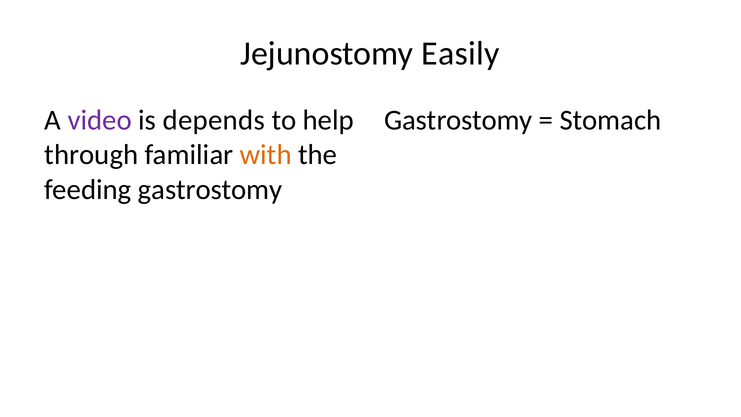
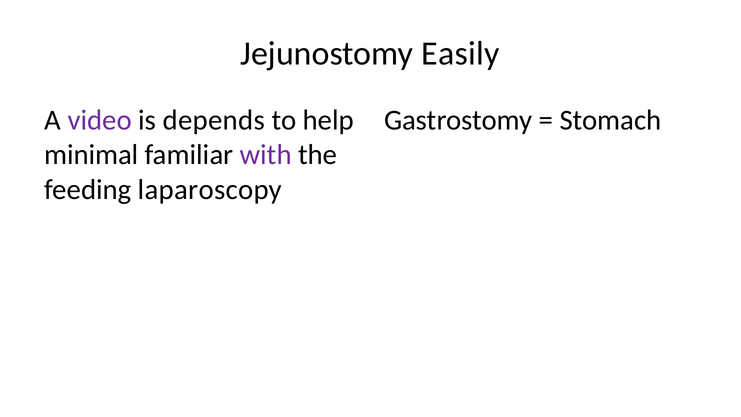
through: through -> minimal
with colour: orange -> purple
feeding gastrostomy: gastrostomy -> laparoscopy
